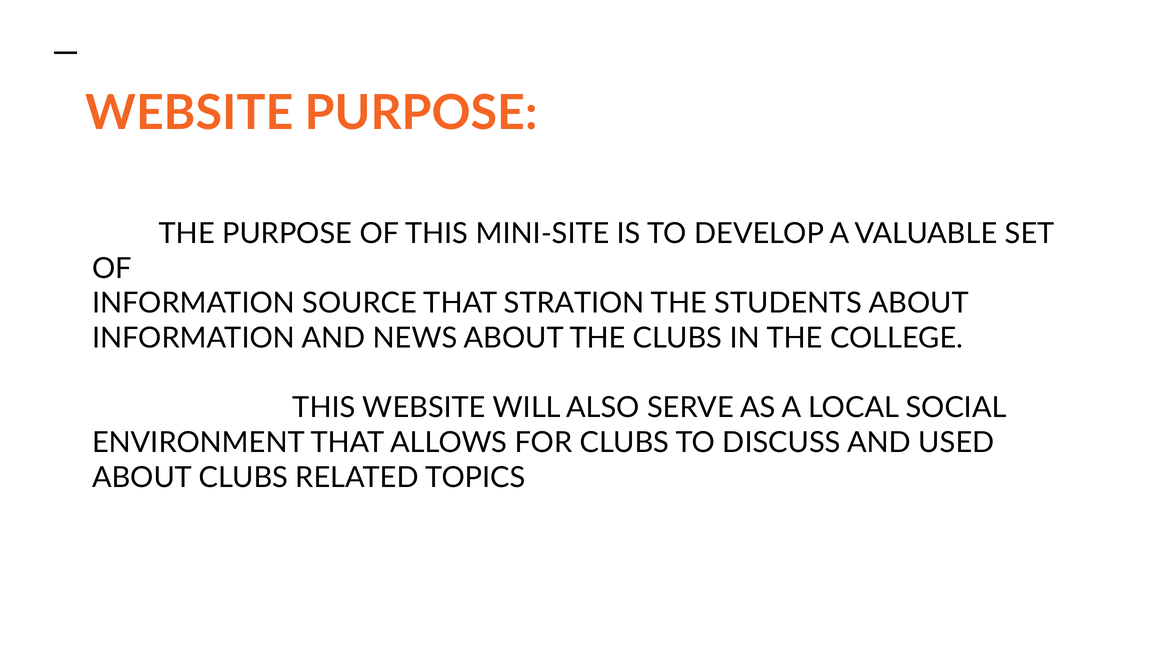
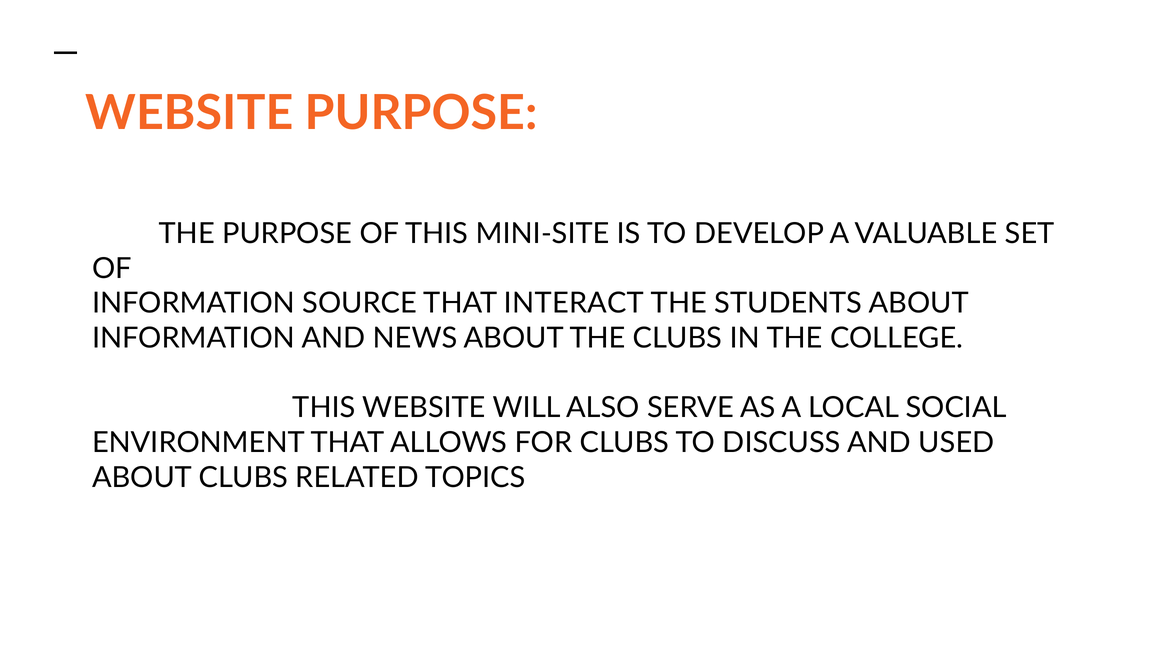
STRATION: STRATION -> INTERACT
